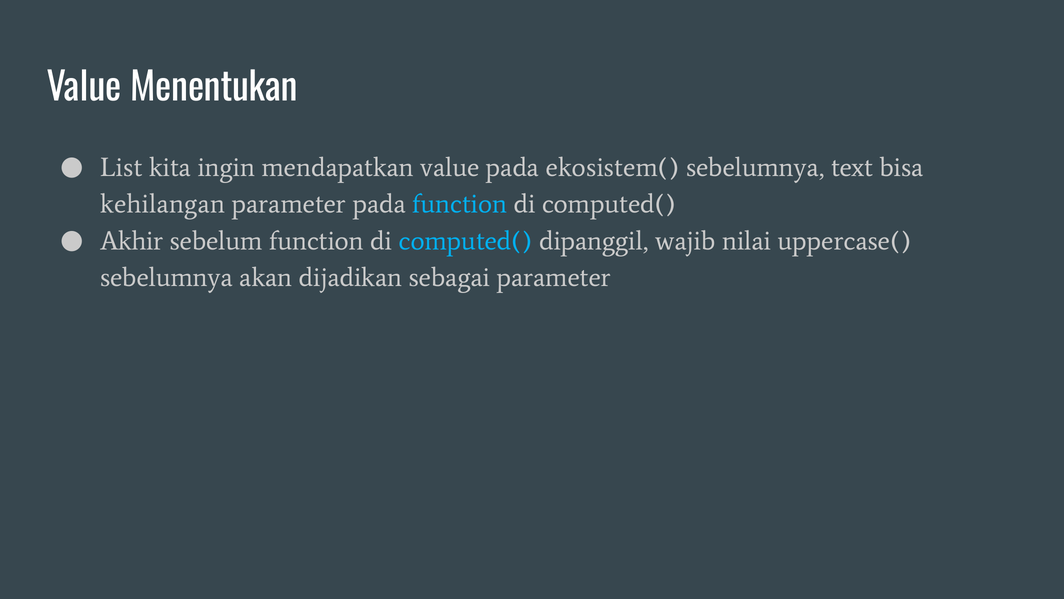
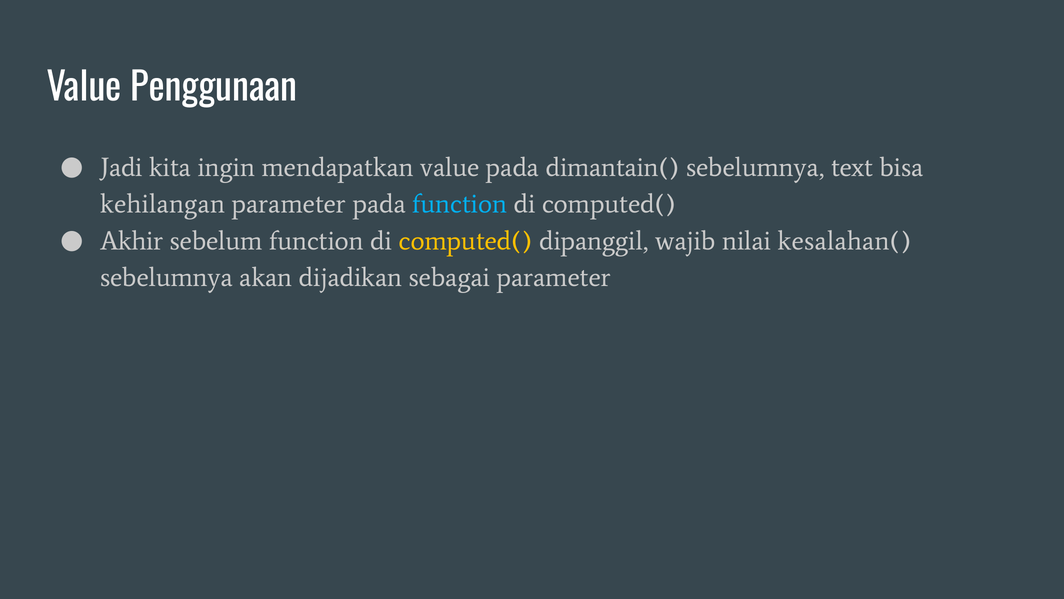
Menentukan: Menentukan -> Penggunaan
List: List -> Jadi
ekosistem(: ekosistem( -> dimantain(
computed( at (466, 241) colour: light blue -> yellow
uppercase(: uppercase( -> kesalahan(
